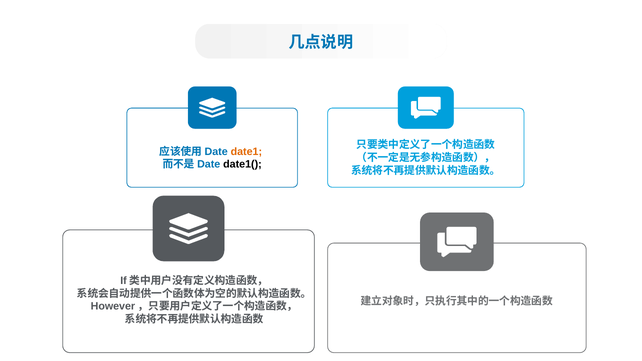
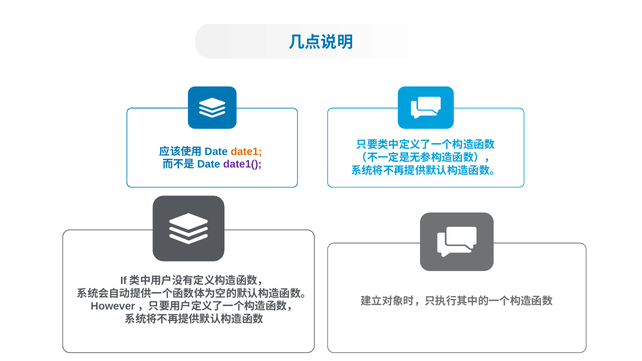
date1( colour: black -> purple
